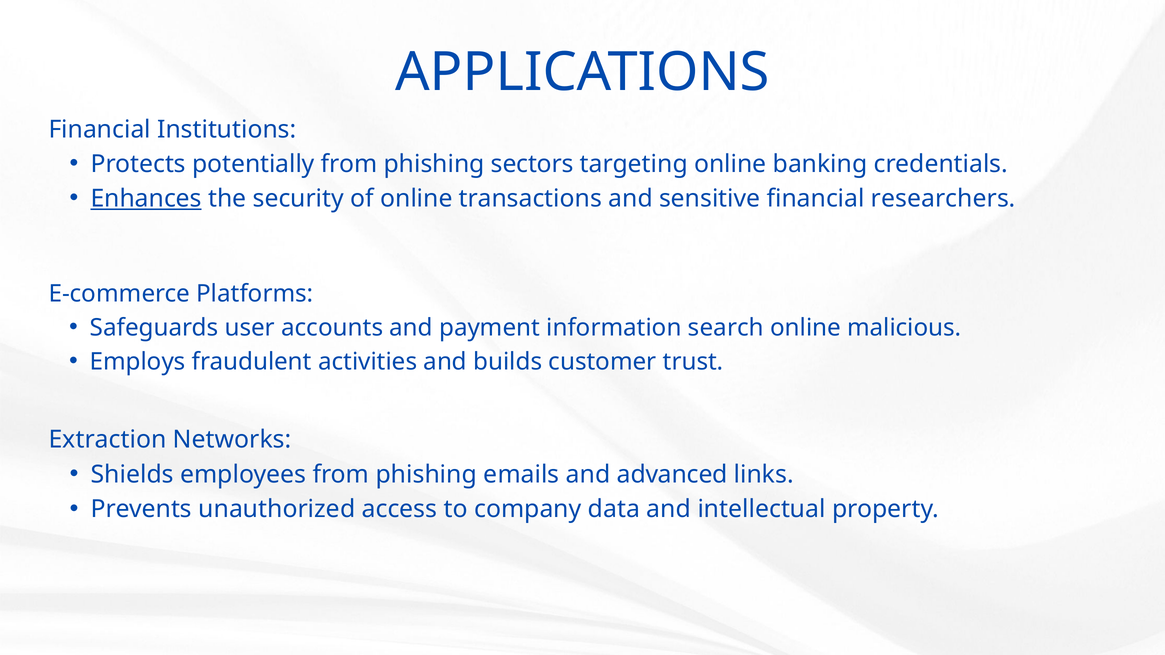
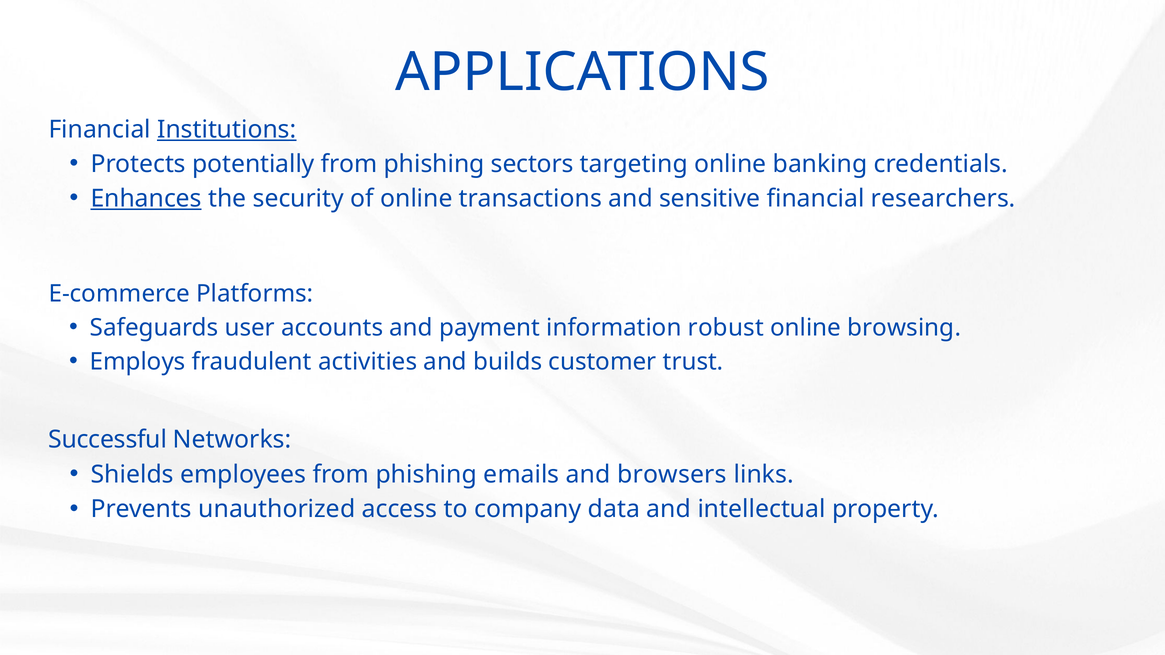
Institutions underline: none -> present
search: search -> robust
malicious: malicious -> browsing
Extraction: Extraction -> Successful
advanced: advanced -> browsers
